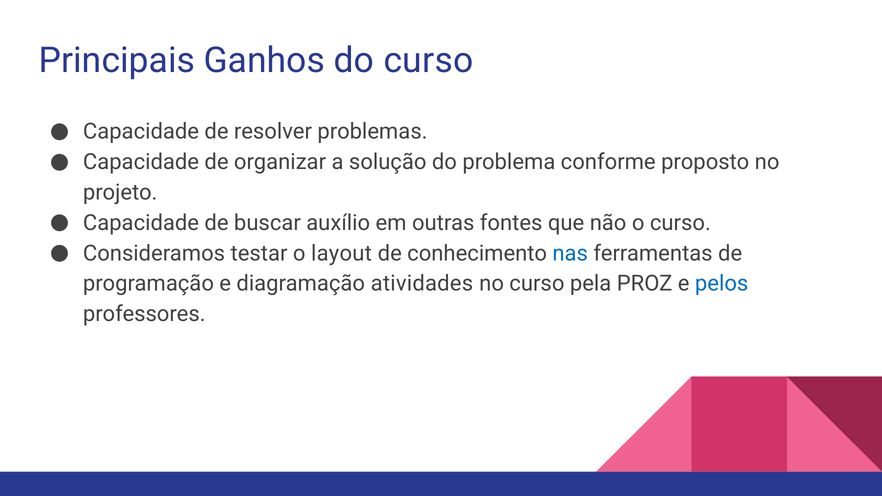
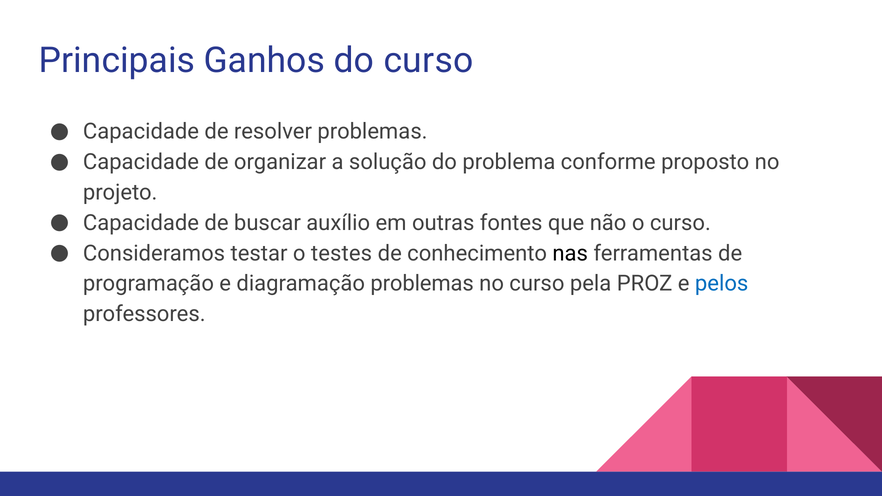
layout: layout -> testes
nas colour: blue -> black
diagramação atividades: atividades -> problemas
